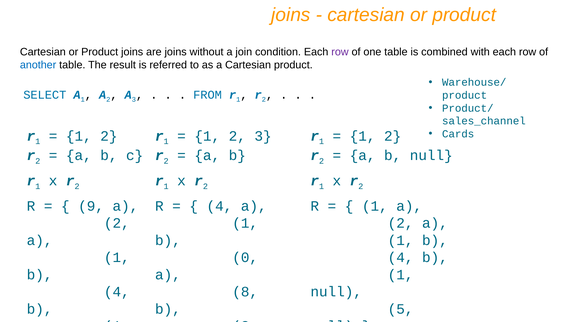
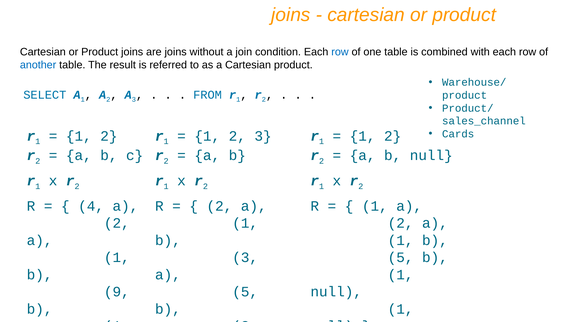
row at (340, 52) colour: purple -> blue
9 at (91, 206): 9 -> 4
4 at (219, 206): 4 -> 2
0 at (245, 257): 0 -> 3
4 at (401, 257): 4 -> 5
4 at (117, 292): 4 -> 9
8 at (245, 292): 8 -> 5
5 at (401, 309): 5 -> 1
